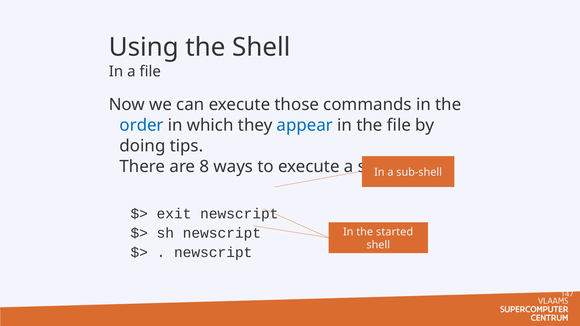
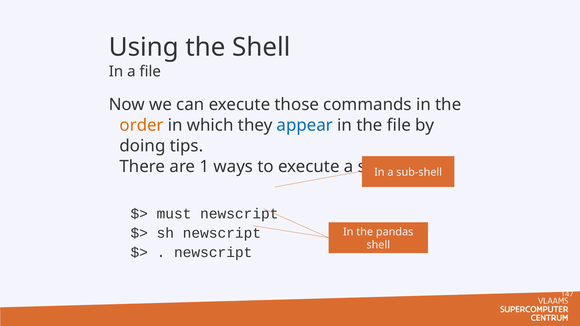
order colour: blue -> orange
8: 8 -> 1
exit: exit -> must
started: started -> pandas
